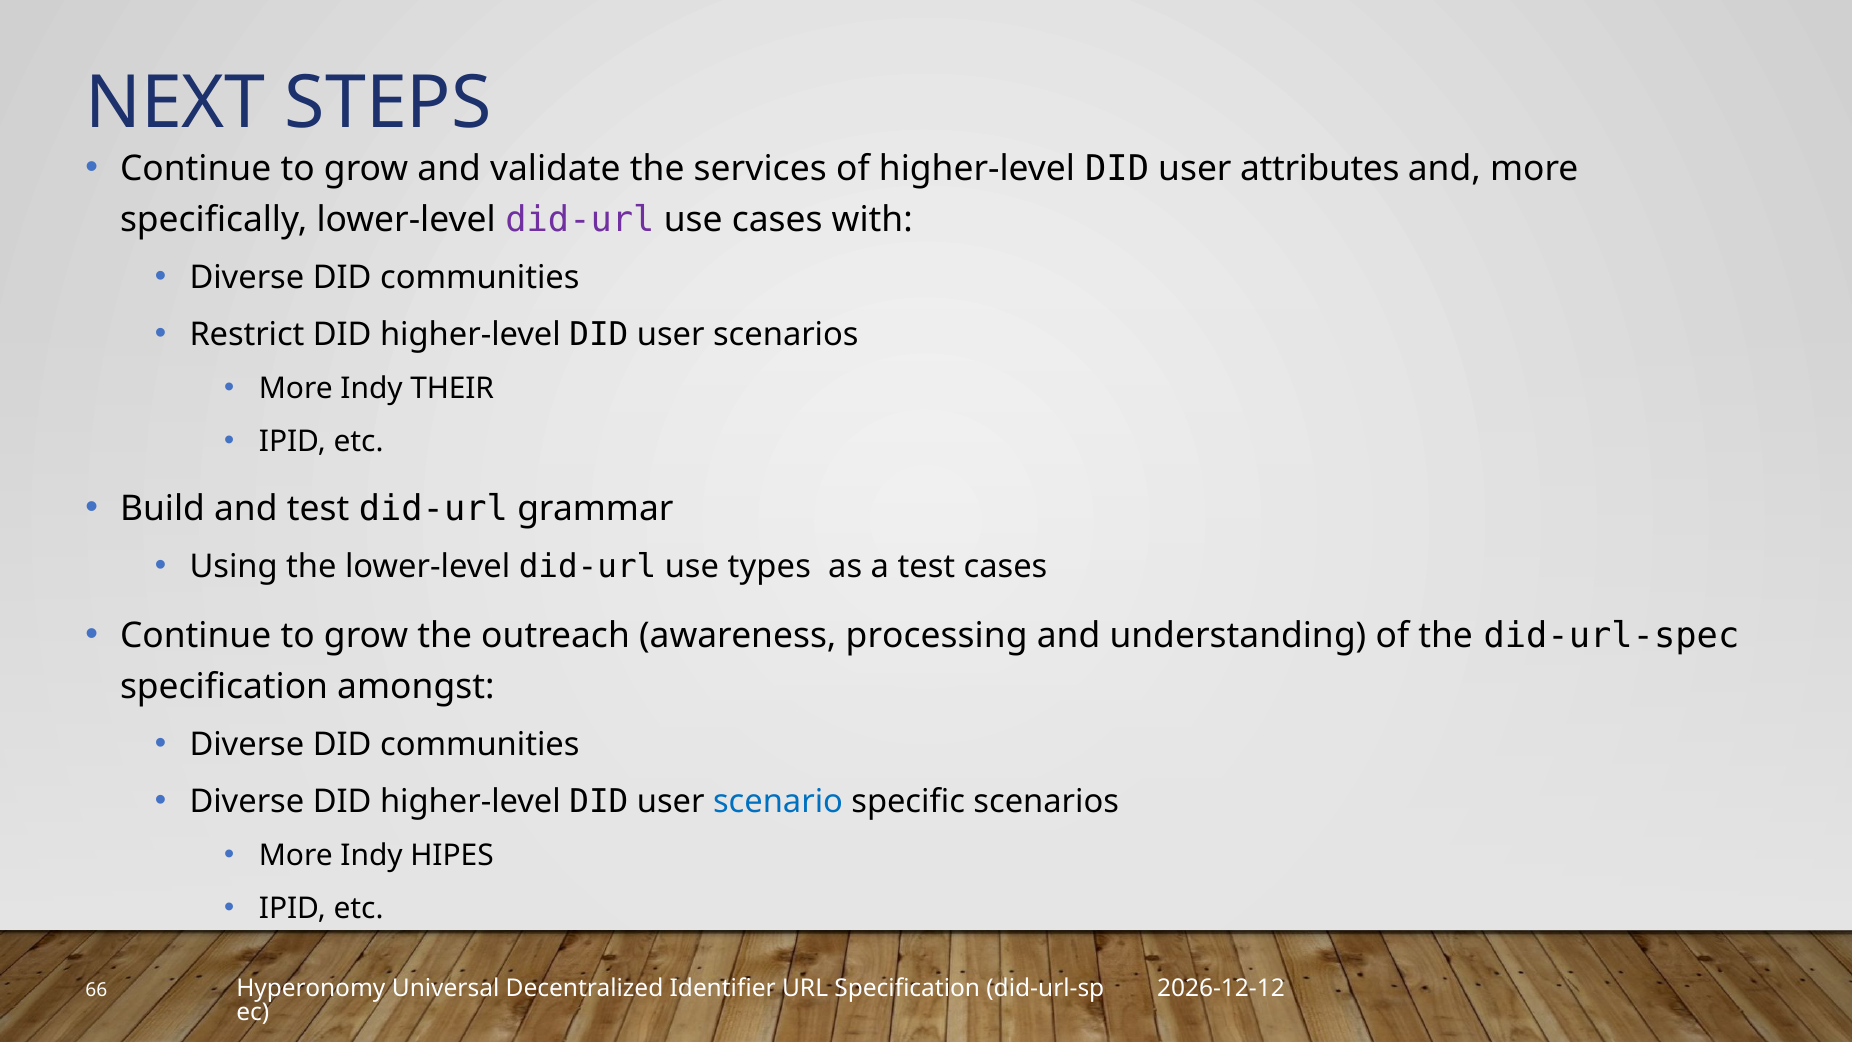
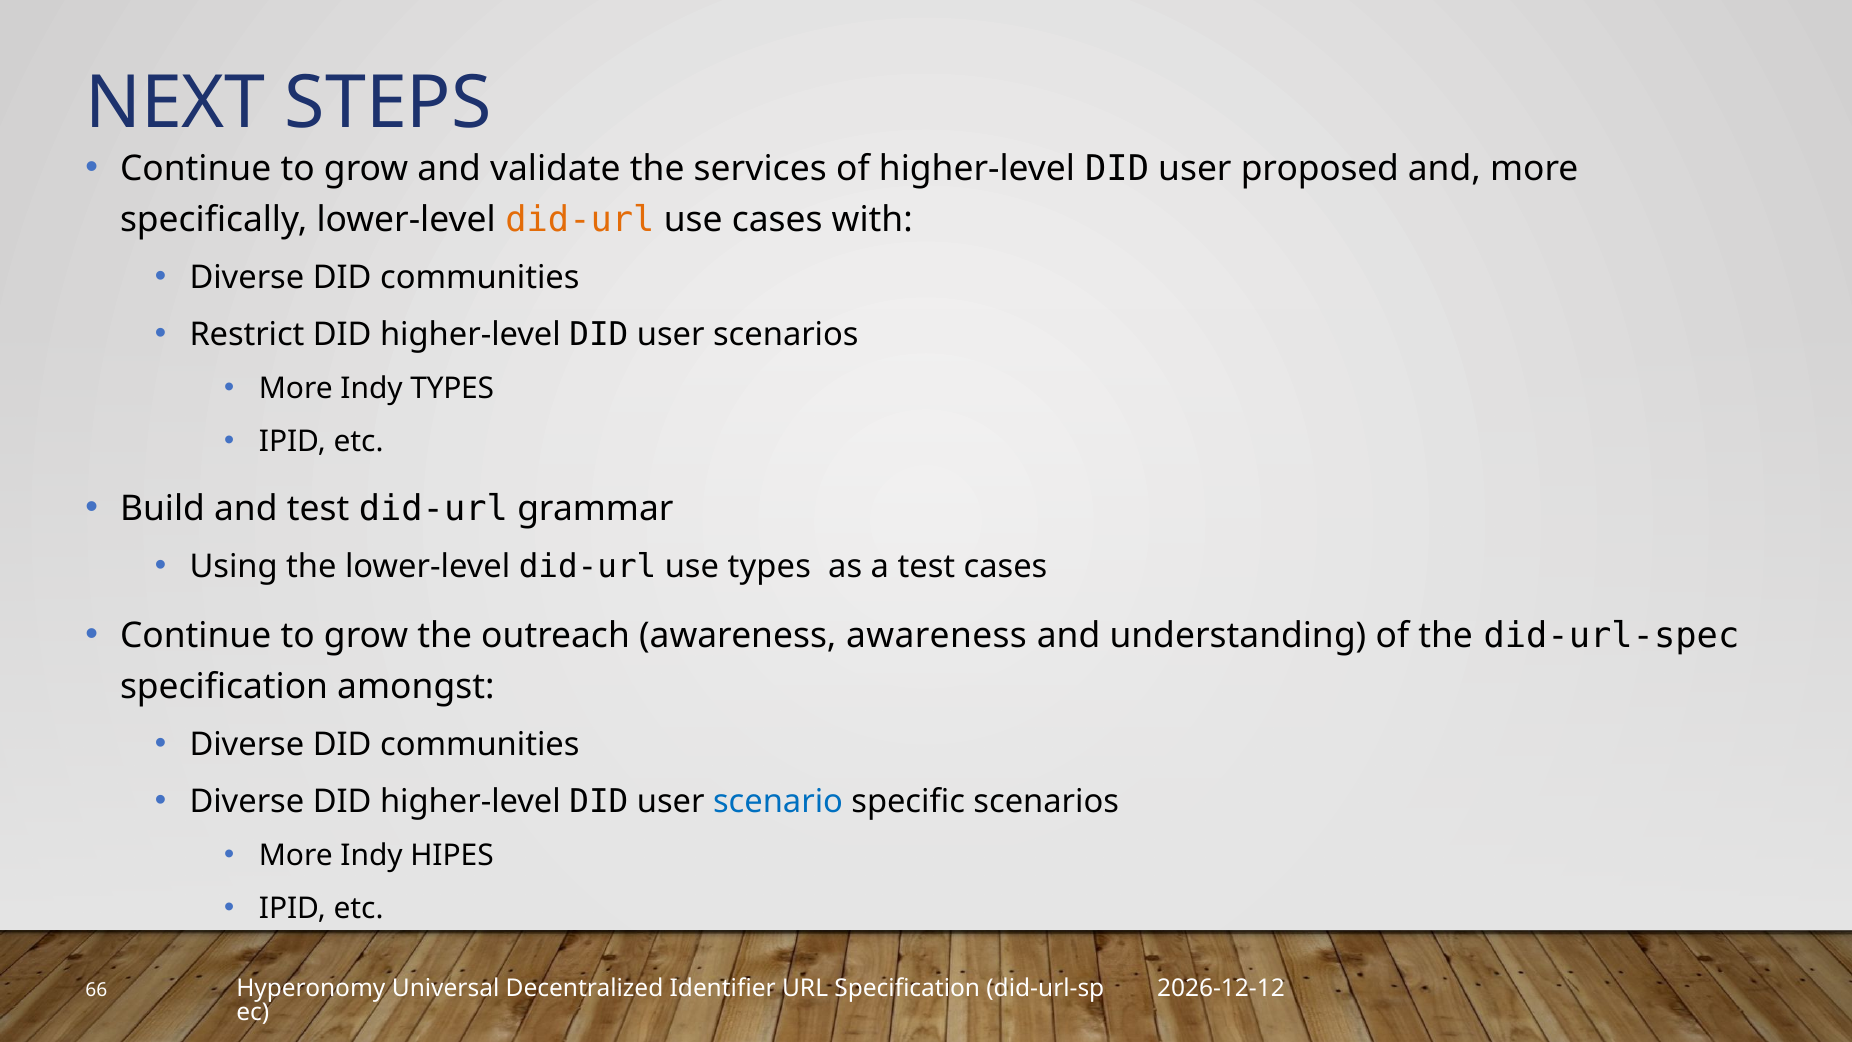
attributes: attributes -> proposed
did-url at (580, 219) colour: purple -> orange
Indy THEIR: THEIR -> TYPES
awareness processing: processing -> awareness
